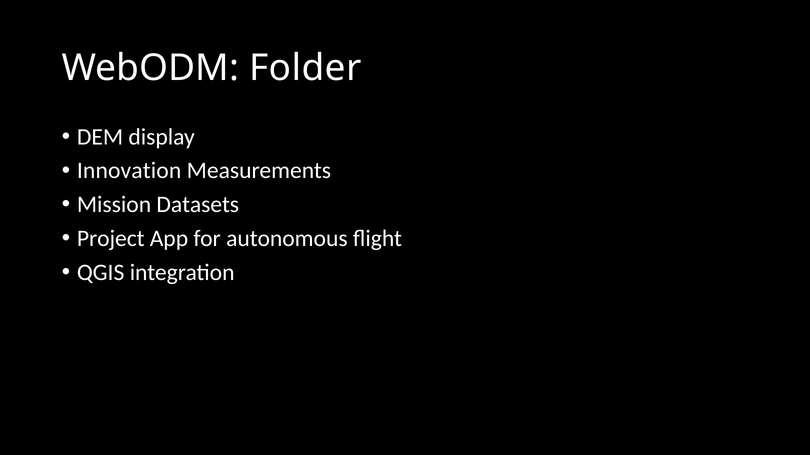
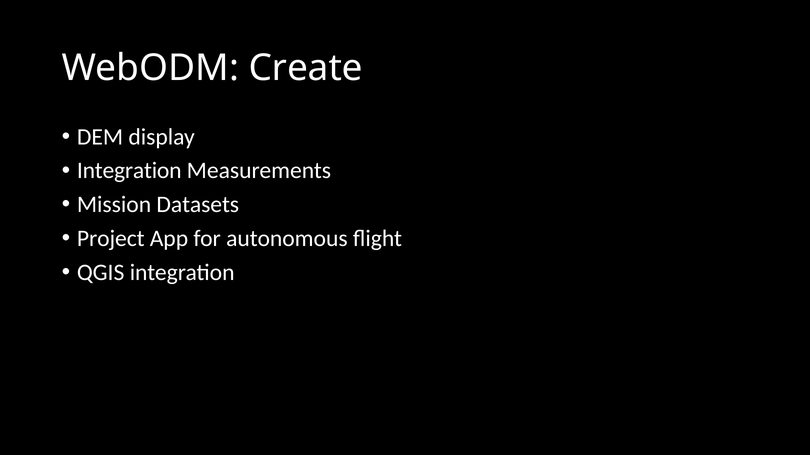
Folder: Folder -> Create
Innovation at (129, 171): Innovation -> Integration
